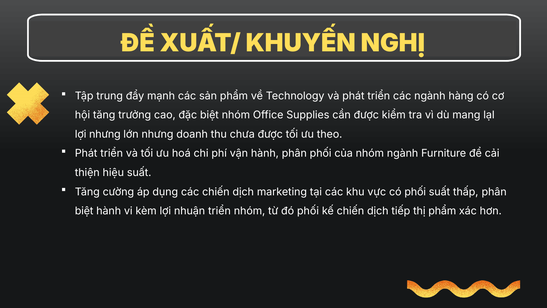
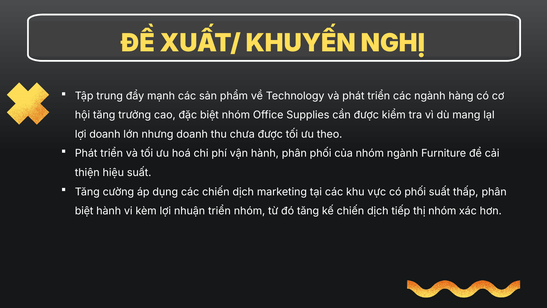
lợi nhưng: nhưng -> doanh
đó phối: phối -> tăng
thị phẩm: phẩm -> nhóm
